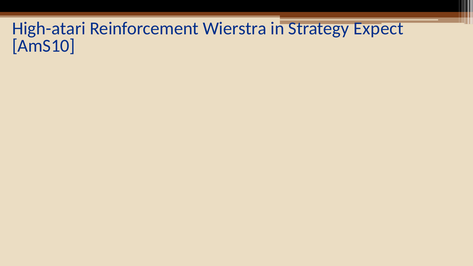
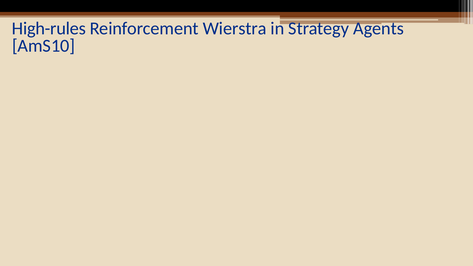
High-atari: High-atari -> High-rules
Expect: Expect -> Agents
